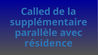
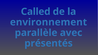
supplémentaire: supplémentaire -> environnement
résidence: résidence -> présentés
